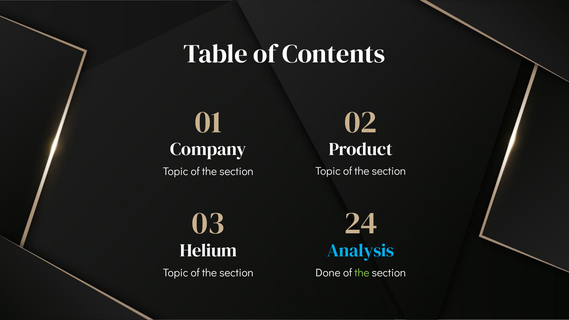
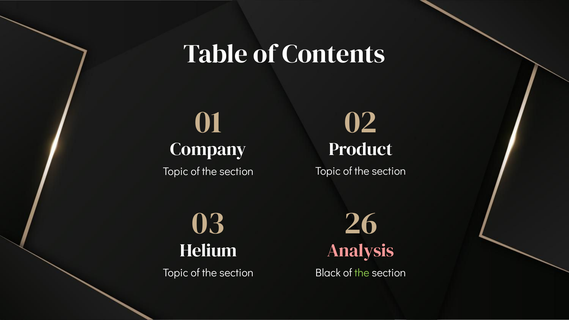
24: 24 -> 26
Analysis colour: light blue -> pink
Done: Done -> Black
